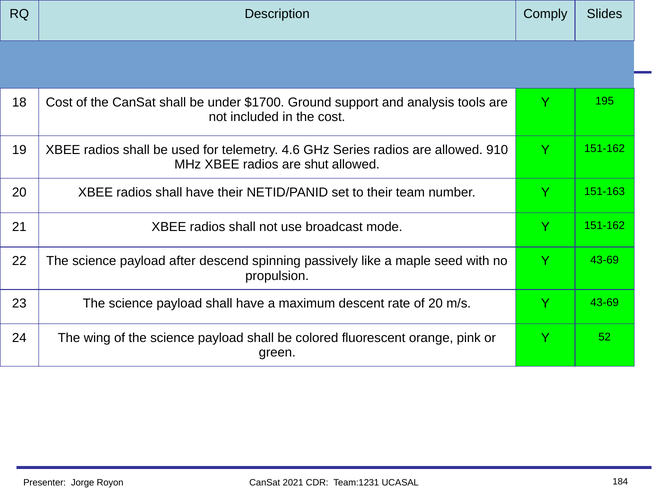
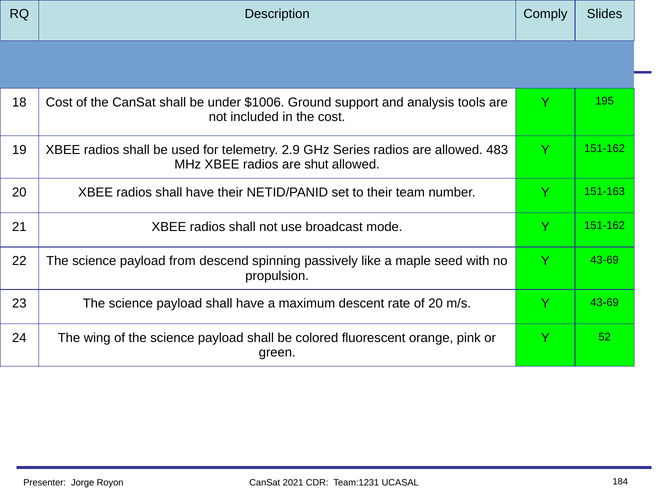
$1700: $1700 -> $1006
4.6: 4.6 -> 2.9
910: 910 -> 483
after: after -> from
